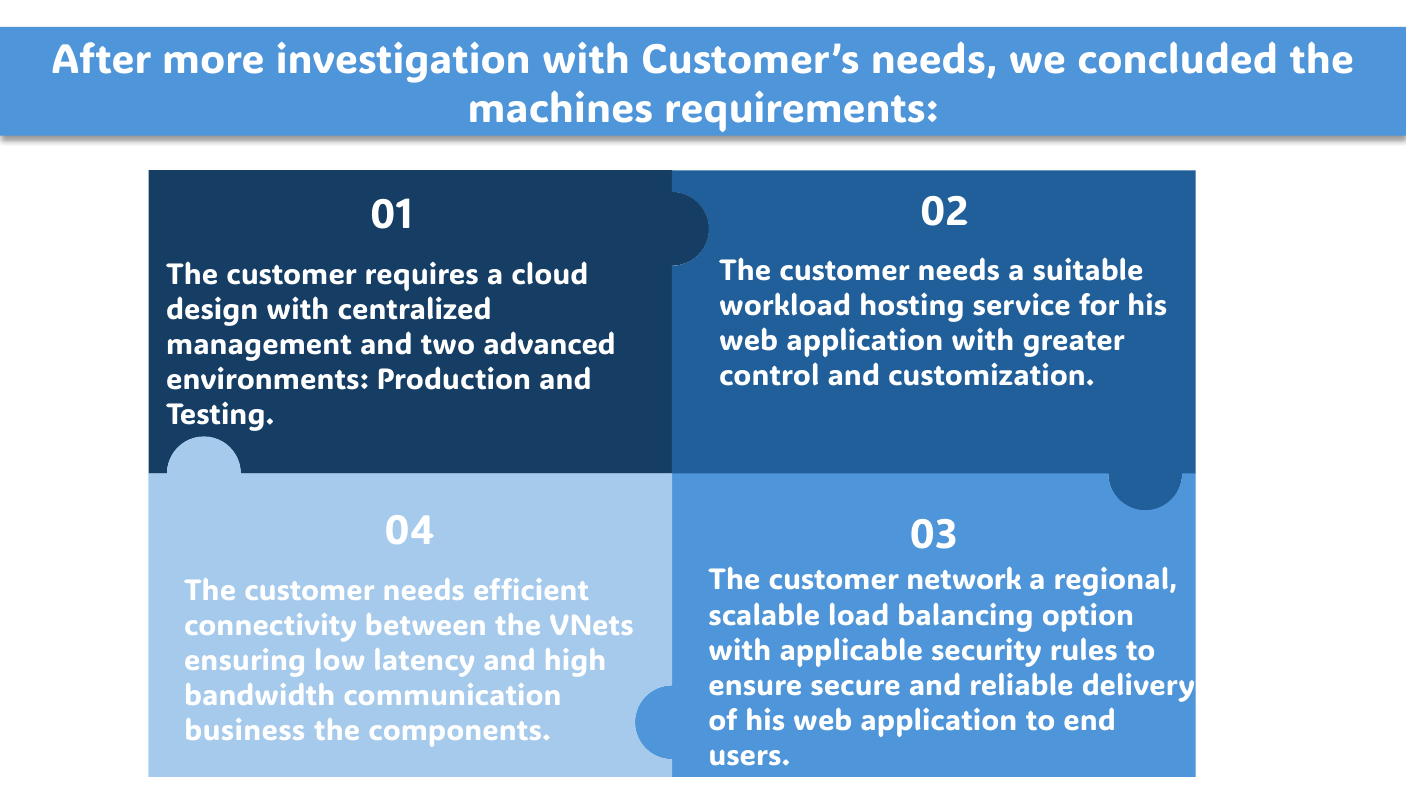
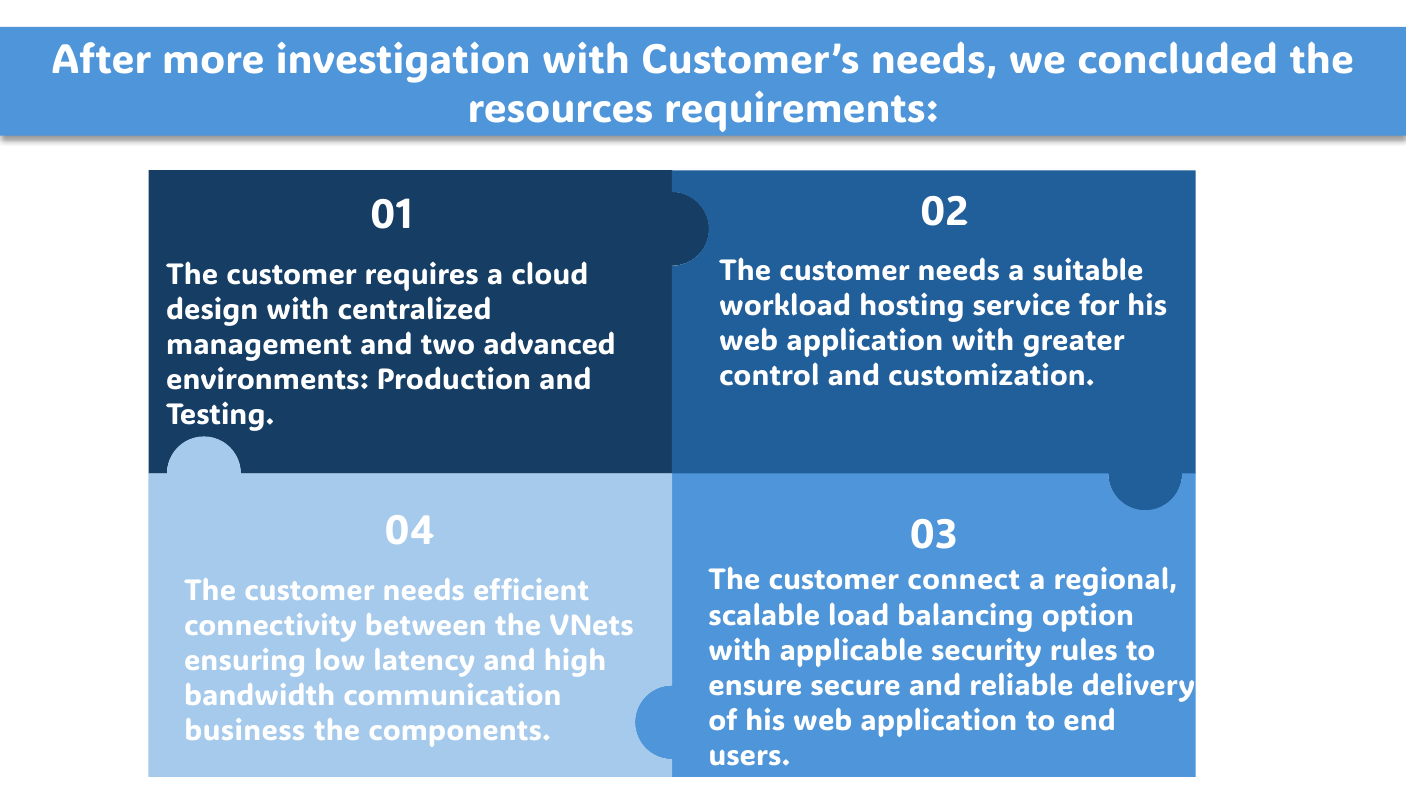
machines: machines -> resources
network: network -> connect
